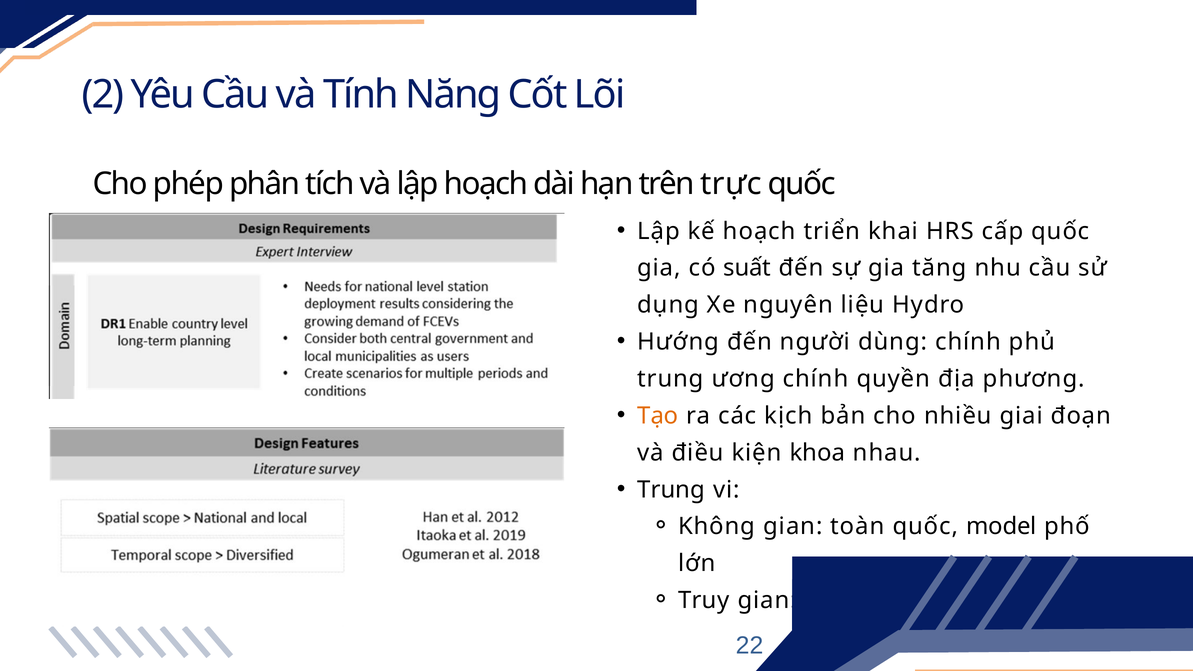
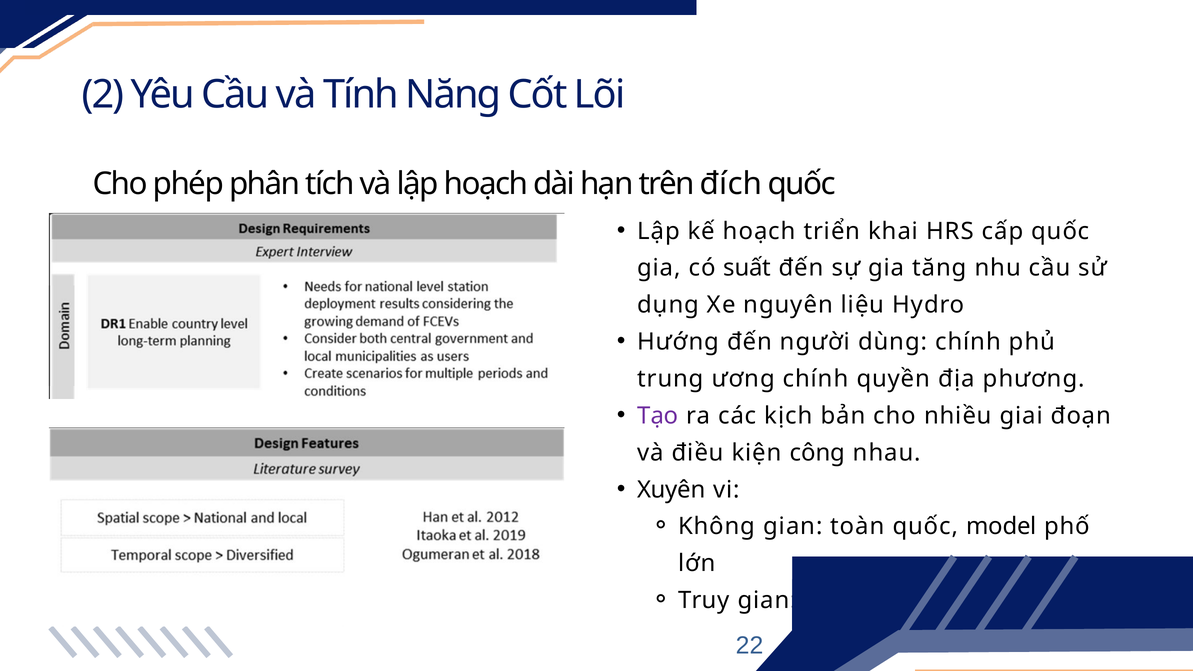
trực: trực -> đích
Tạo colour: orange -> purple
khoa: khoa -> công
Trung at (671, 490): Trung -> Xuyên
